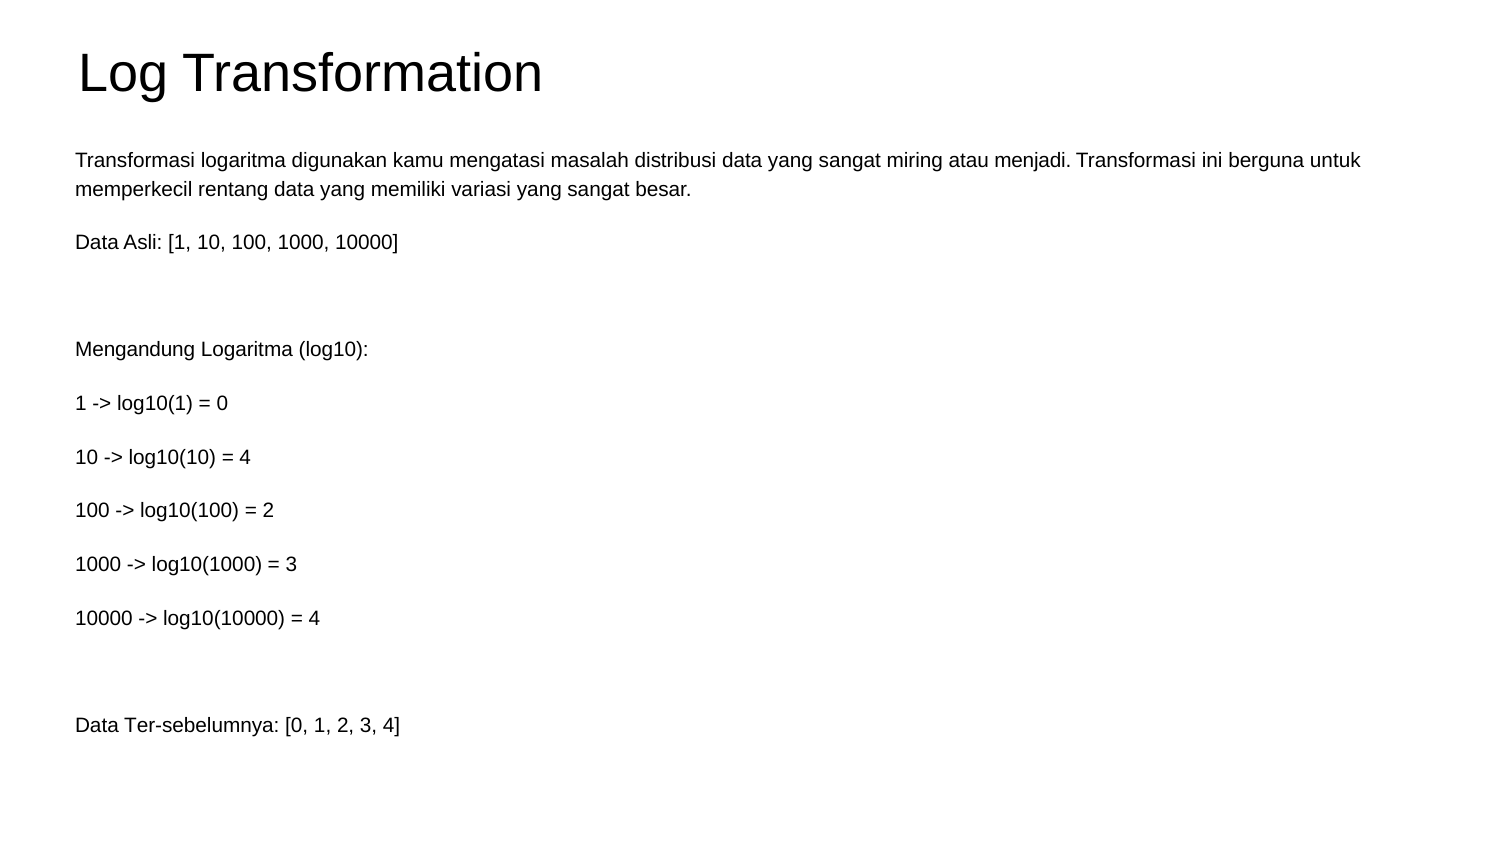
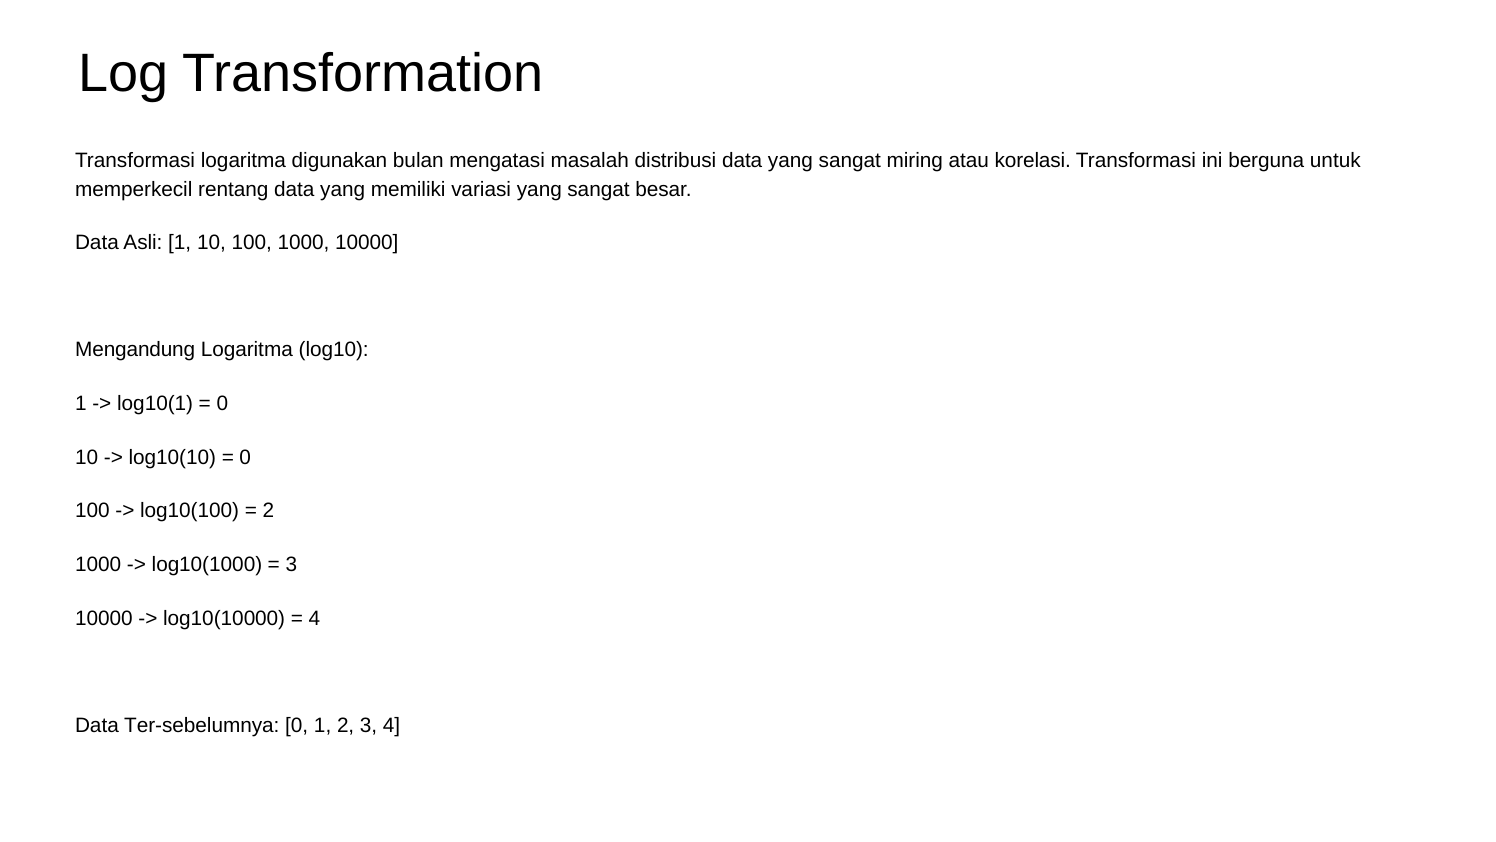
kamu: kamu -> bulan
menjadi: menjadi -> korelasi
4 at (245, 457): 4 -> 0
